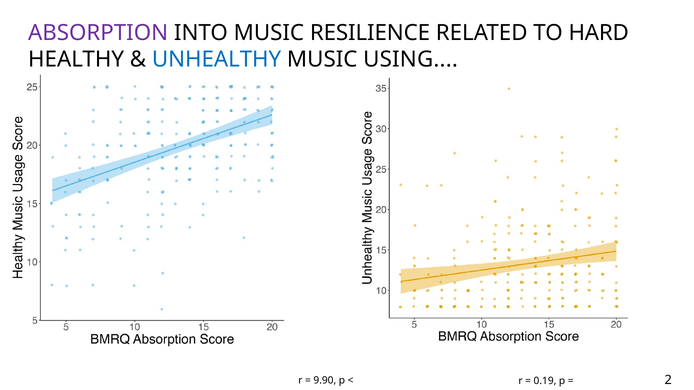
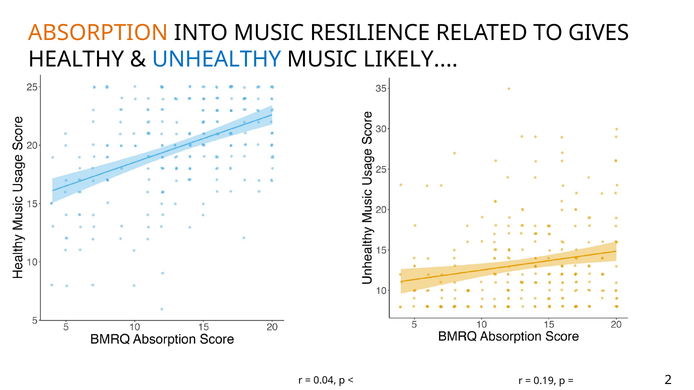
ABSORPTION colour: purple -> orange
HARD: HARD -> GIVES
USING: USING -> LIKELY
9.90: 9.90 -> 0.04
